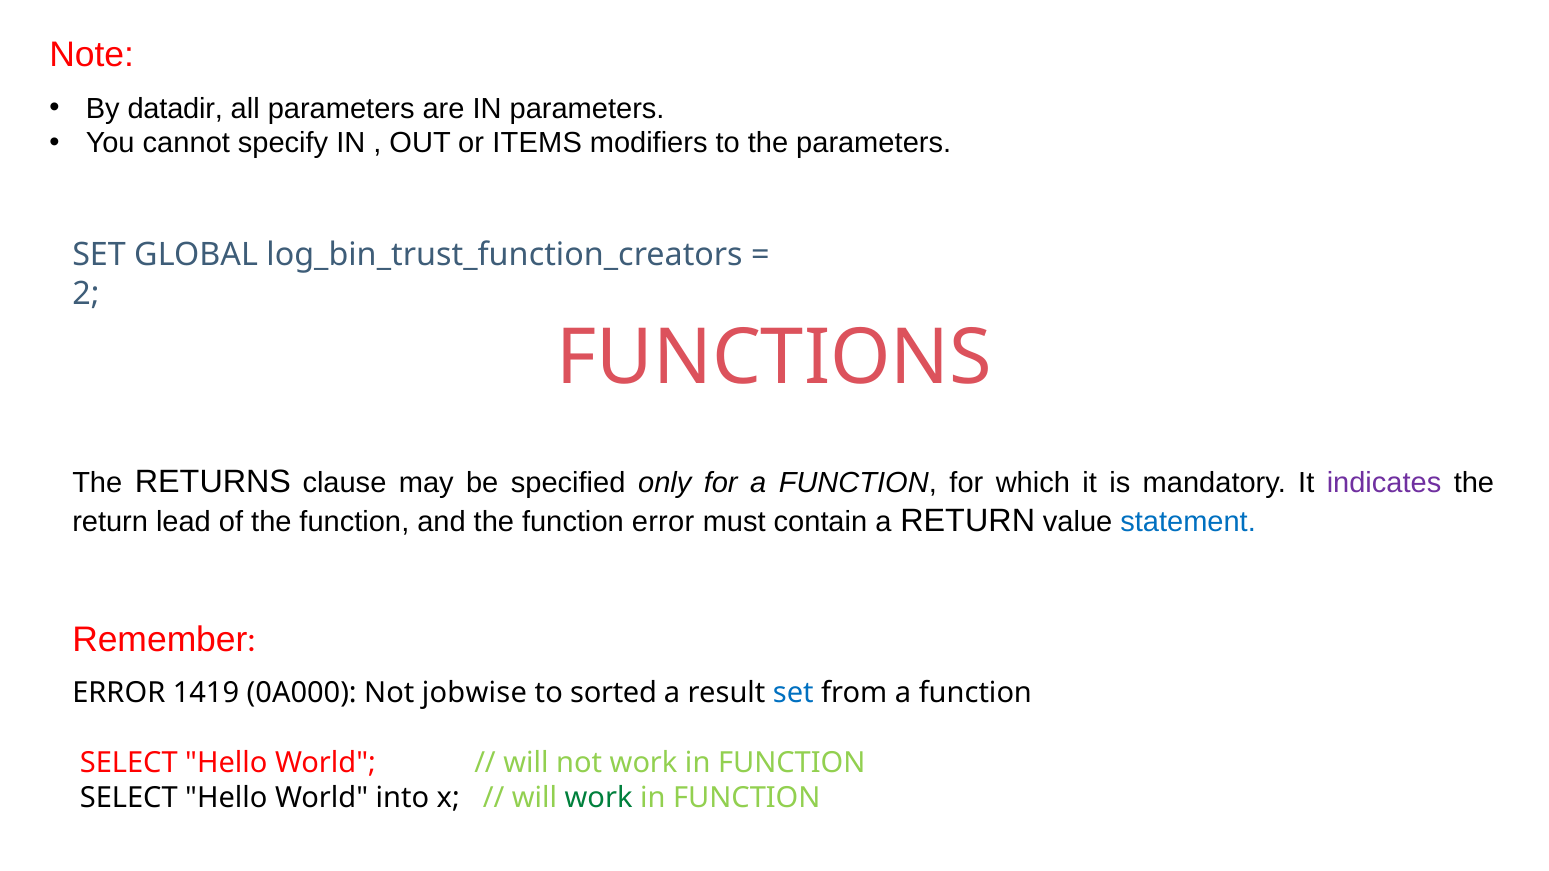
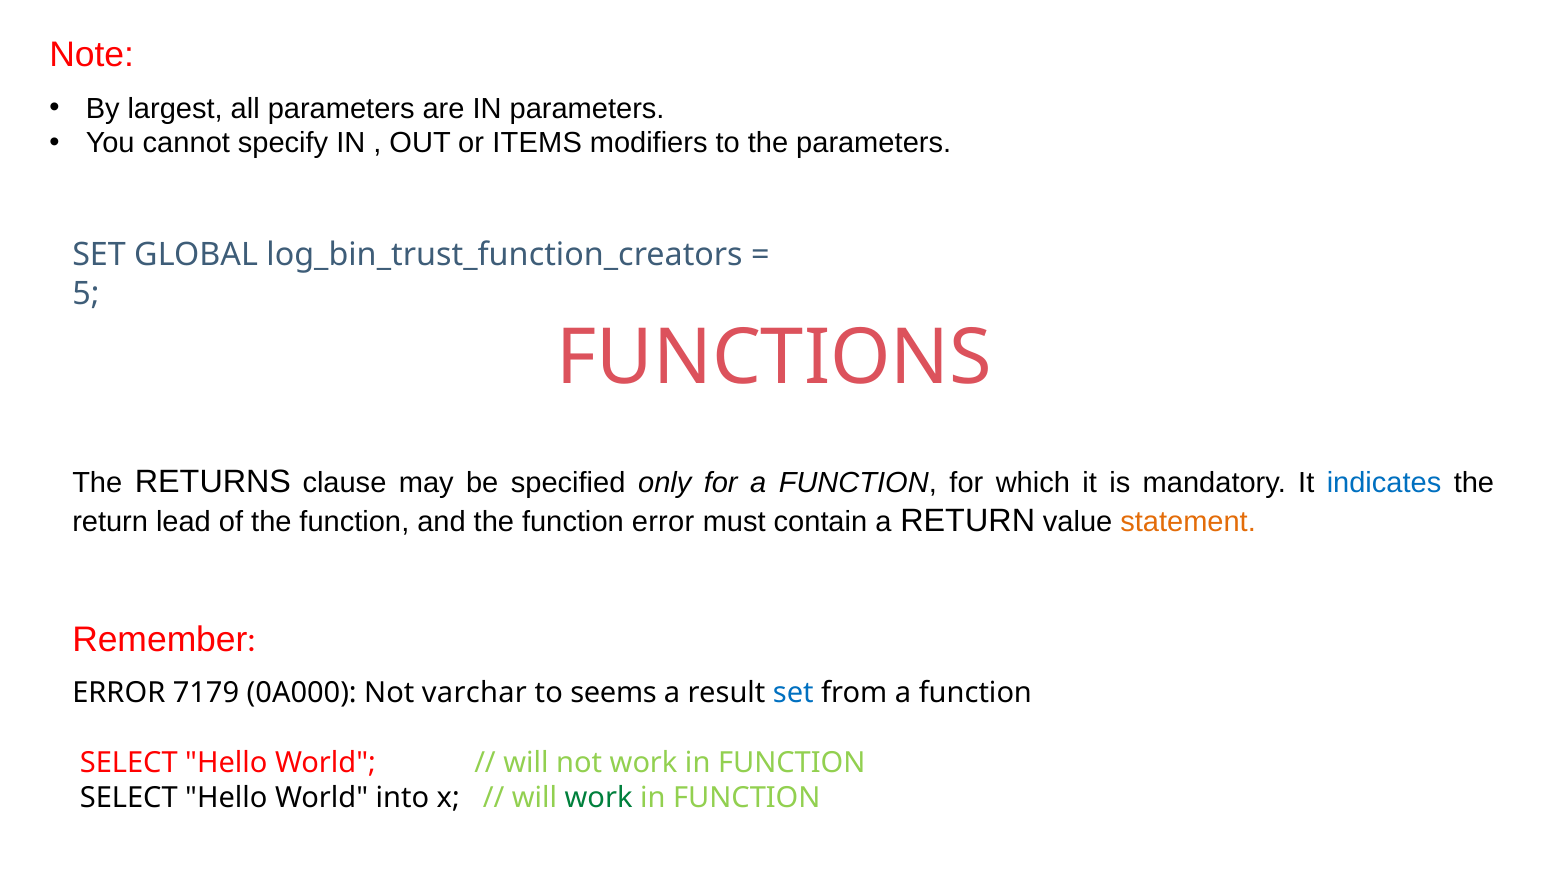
datadir: datadir -> largest
2: 2 -> 5
indicates colour: purple -> blue
statement colour: blue -> orange
1419: 1419 -> 7179
jobwise: jobwise -> varchar
sorted: sorted -> seems
